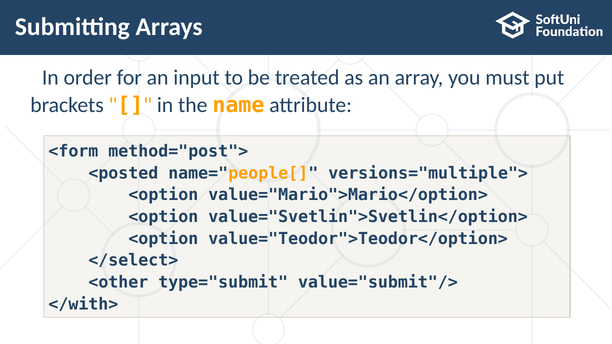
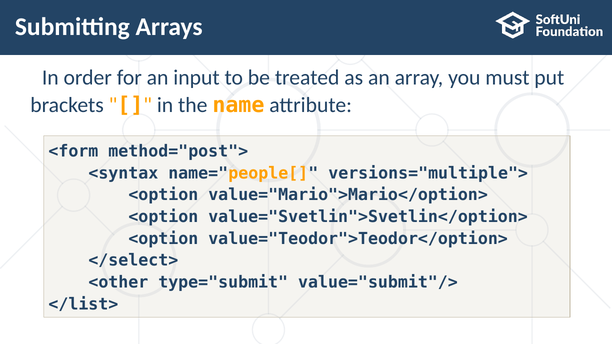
<posted: <posted -> <syntax
</with>: </with> -> </list>
